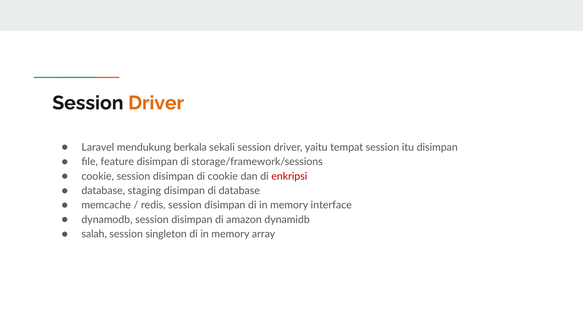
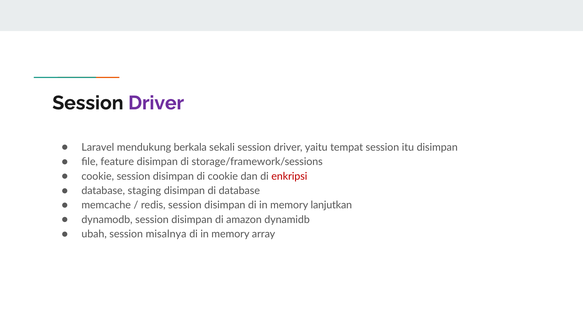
Driver at (156, 103) colour: orange -> purple
interface: interface -> lanjutkan
salah: salah -> ubah
singleton: singleton -> misalnya
